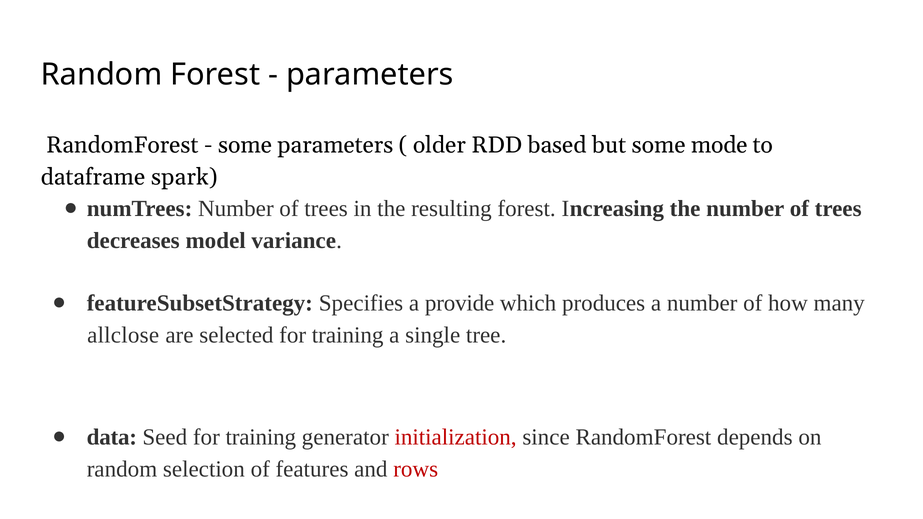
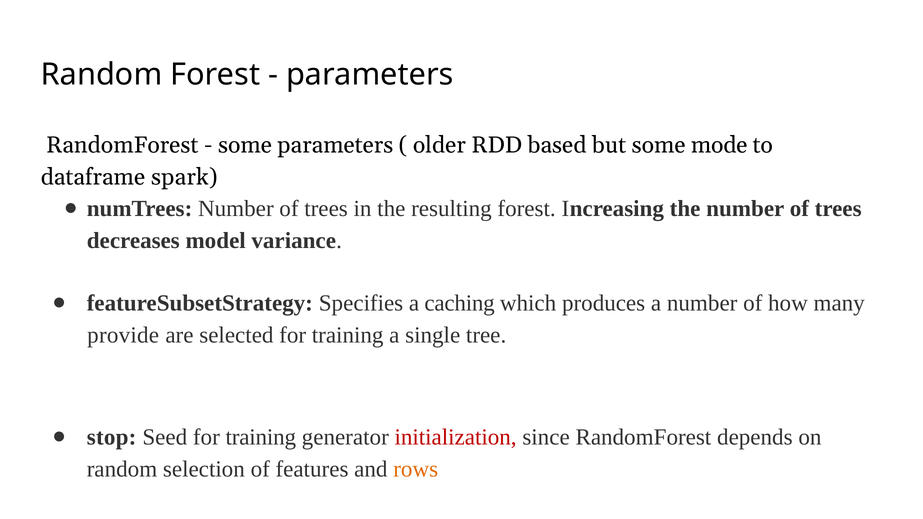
provide: provide -> caching
allclose: allclose -> provide
data: data -> stop
rows colour: red -> orange
